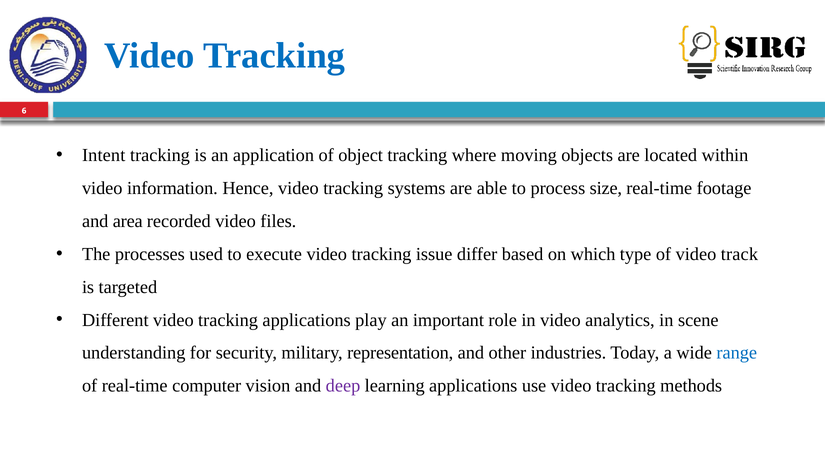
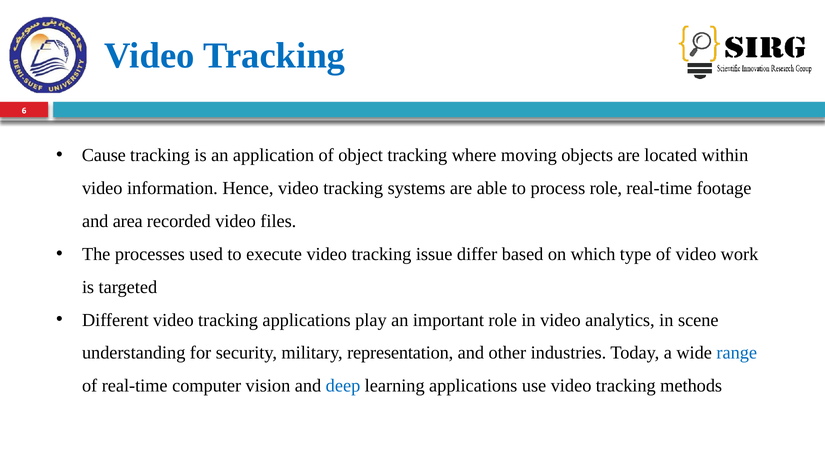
Intent: Intent -> Cause
process size: size -> role
track: track -> work
deep colour: purple -> blue
